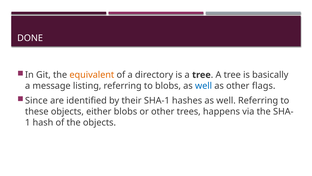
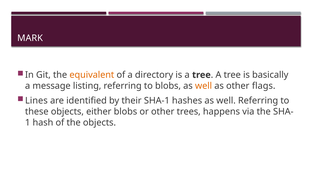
DONE: DONE -> MARK
well at (204, 86) colour: blue -> orange
Since: Since -> Lines
